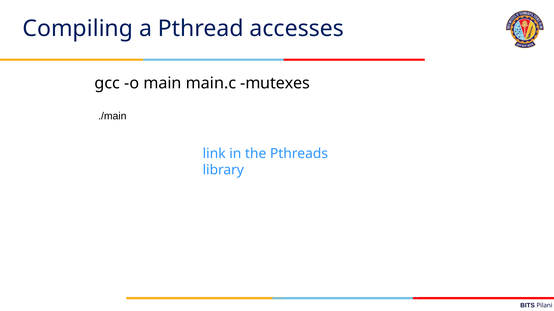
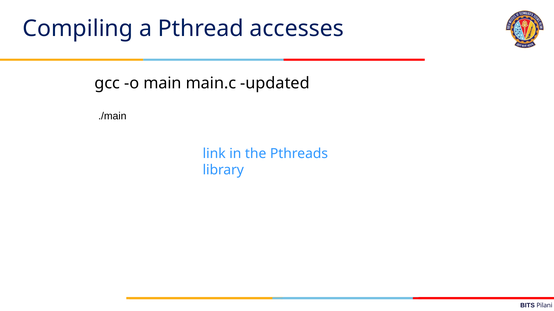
mutexes: mutexes -> updated
